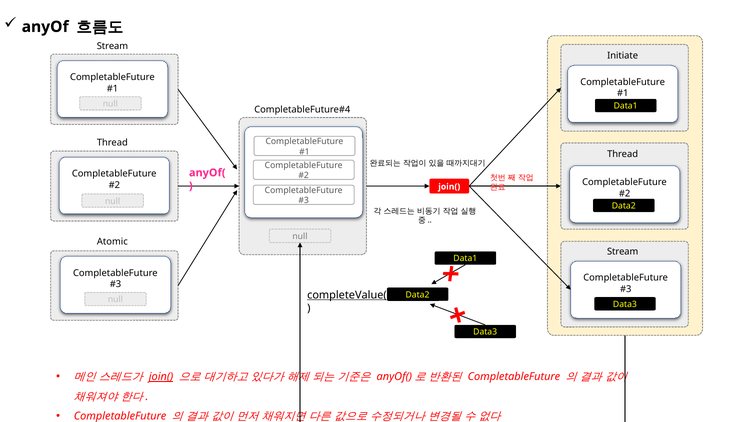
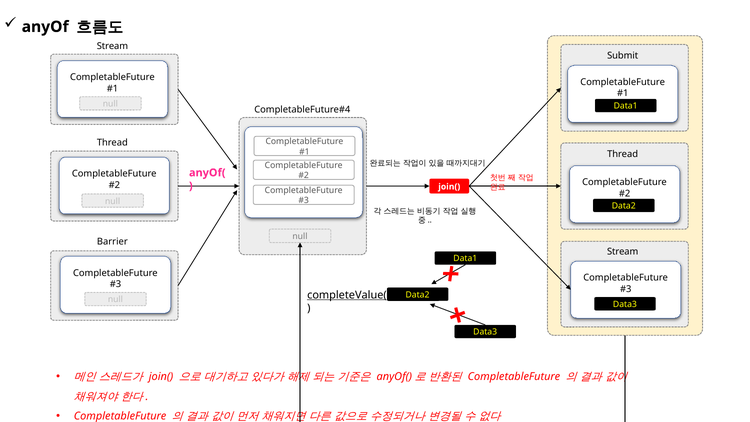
Initiate: Initiate -> Submit
Atomic: Atomic -> Barrier
join( at (161, 377) underline: present -> none
